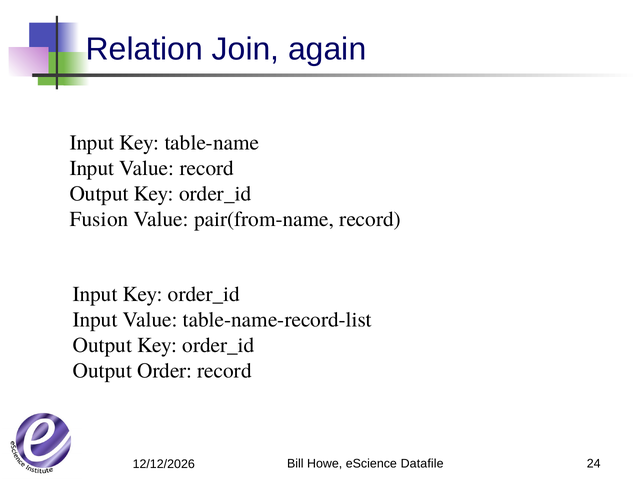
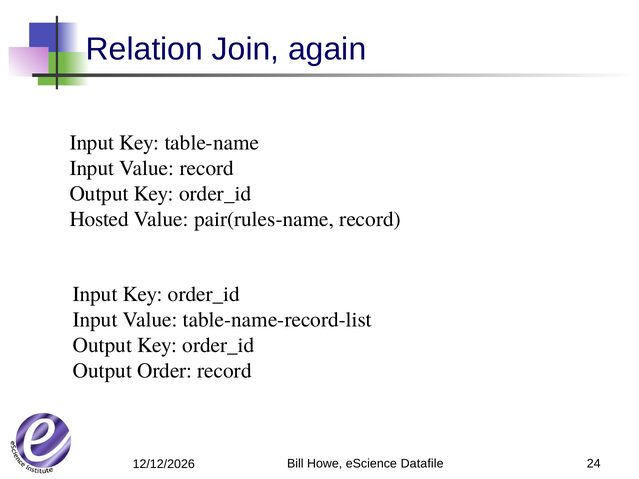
Fusion: Fusion -> Hosted
pair(from-name: pair(from-name -> pair(rules-name
